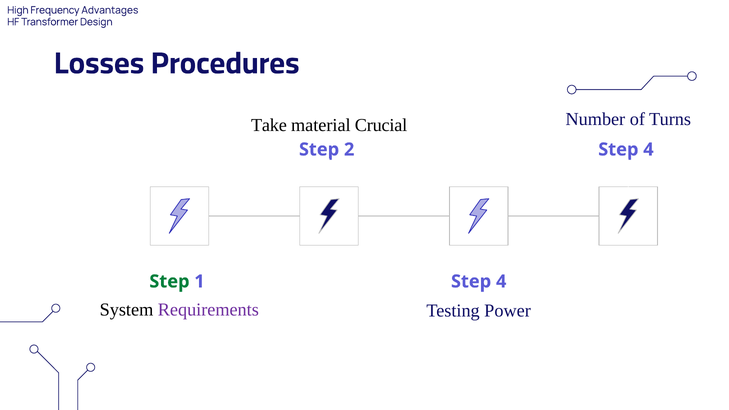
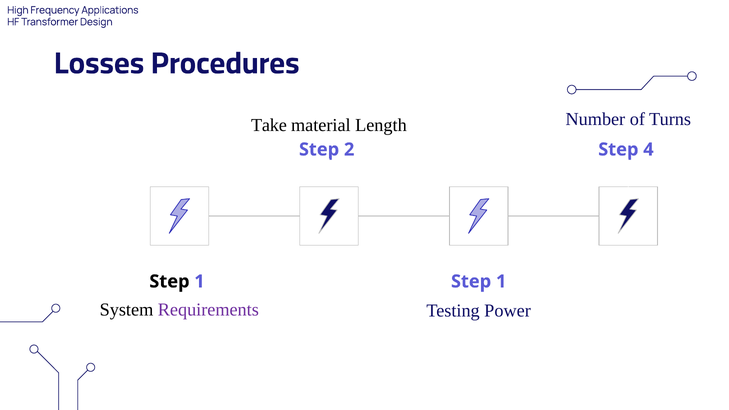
Advantages: Advantages -> Applications
Crucial: Crucial -> Length
Step at (169, 282) colour: green -> black
4 at (501, 282): 4 -> 1
